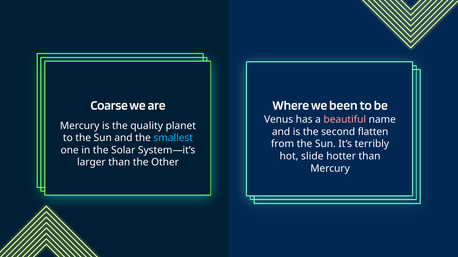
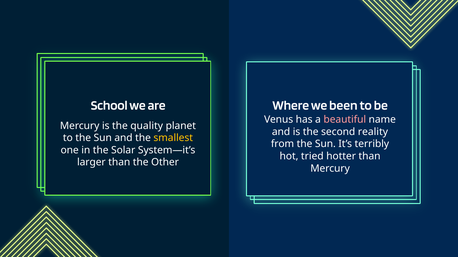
Coarse: Coarse -> School
flatten: flatten -> reality
smallest colour: light blue -> yellow
slide: slide -> tried
